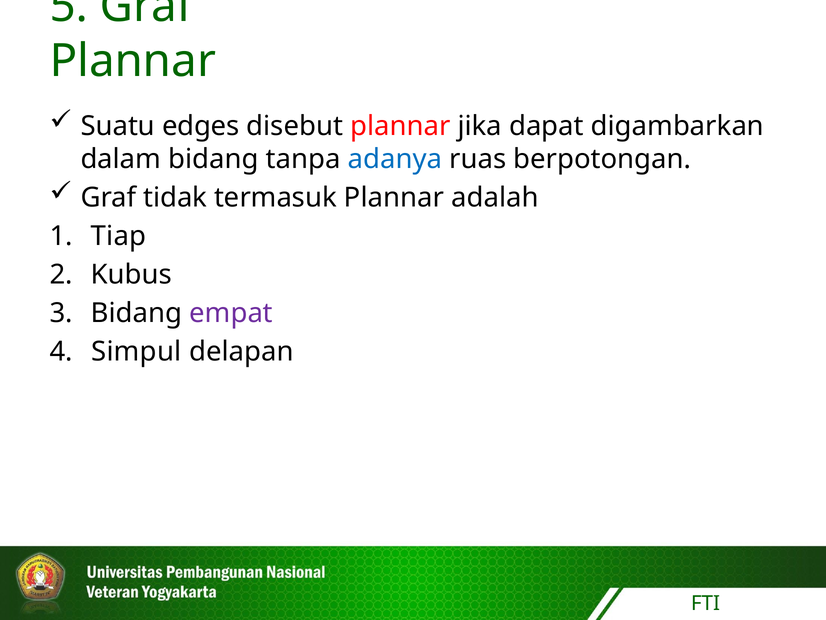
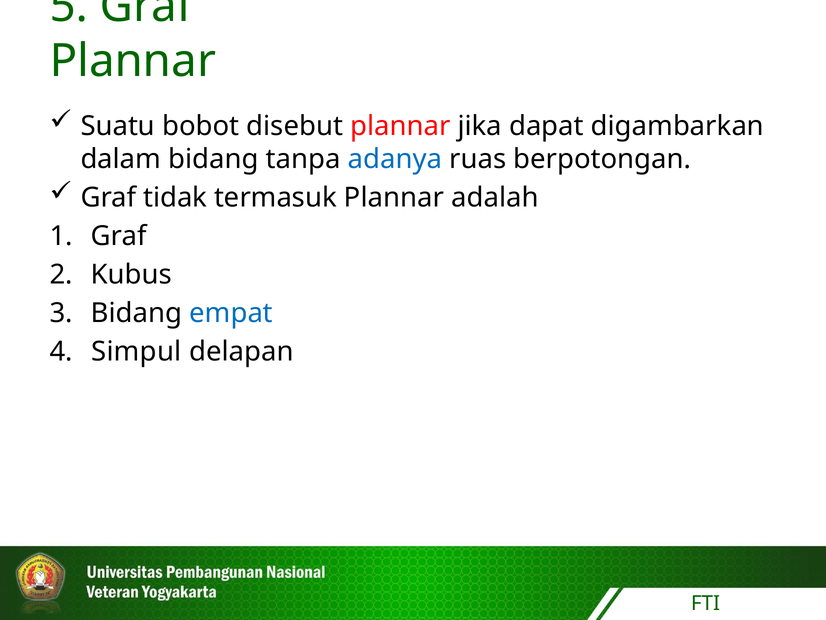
edges: edges -> bobot
Tiap at (119, 236): Tiap -> Graf
empat colour: purple -> blue
